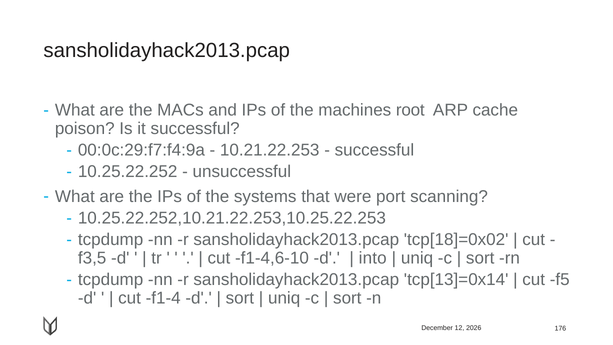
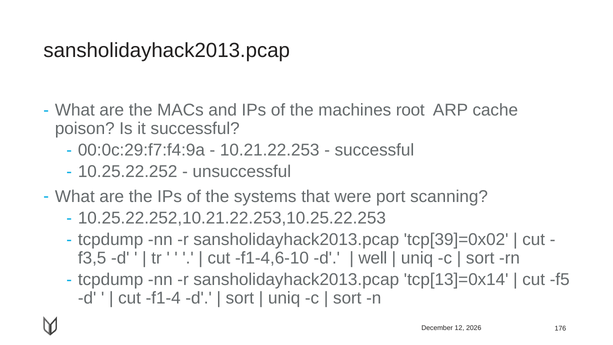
tcp[18]=0x02: tcp[18]=0x02 -> tcp[39]=0x02
into: into -> well
